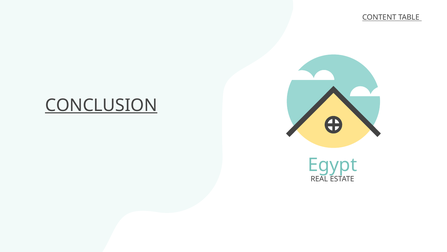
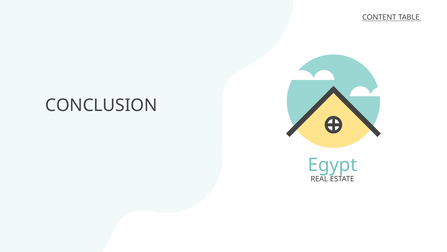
CONCLUSION underline: present -> none
